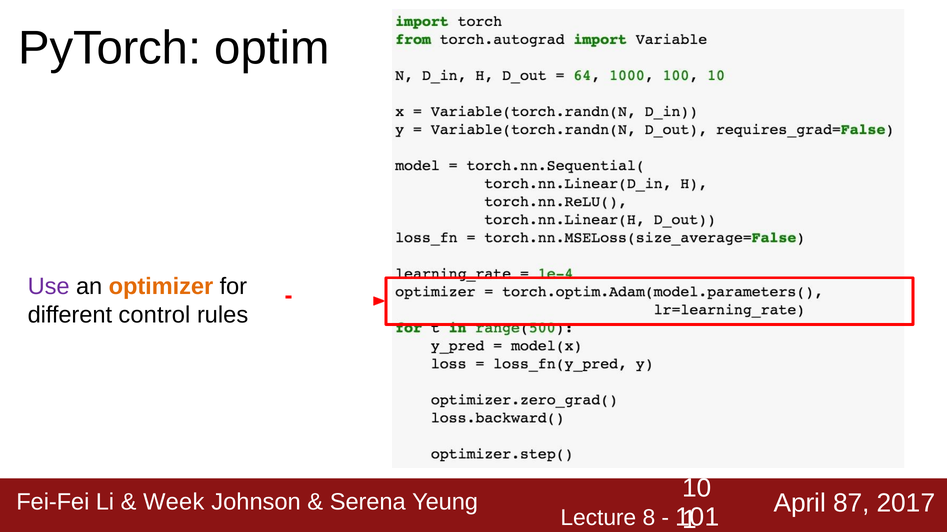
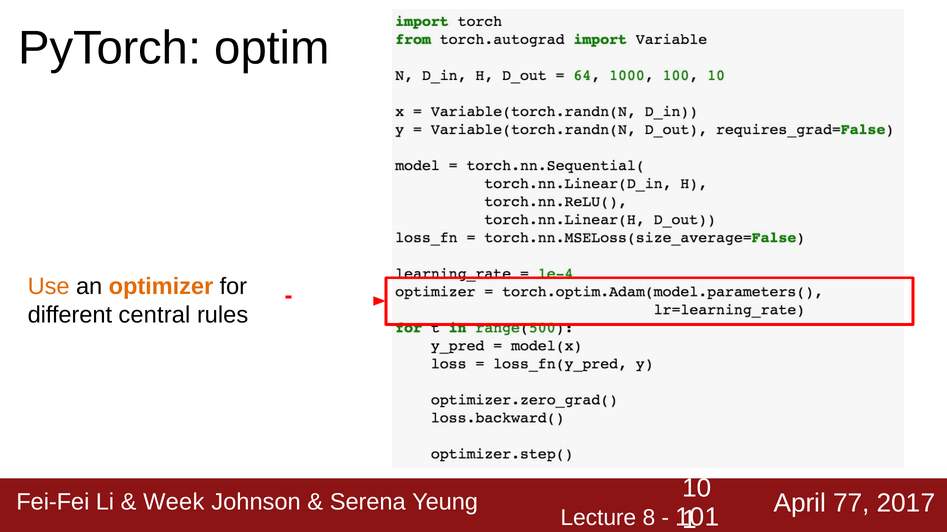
Use colour: purple -> orange
control: control -> central
87: 87 -> 77
